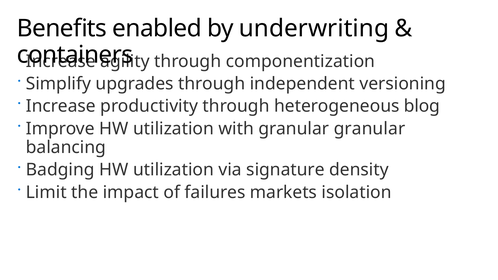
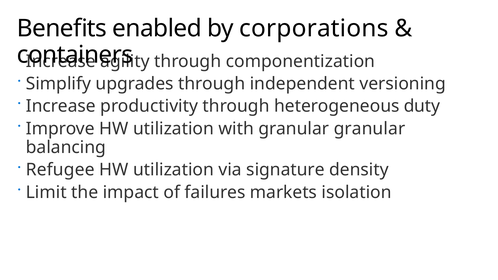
underwriting: underwriting -> corporations
blog: blog -> duty
Badging: Badging -> Refugee
